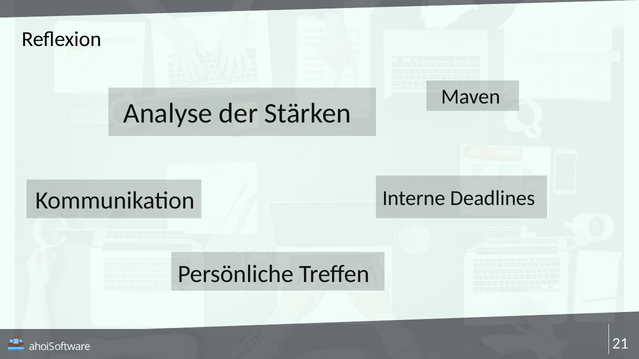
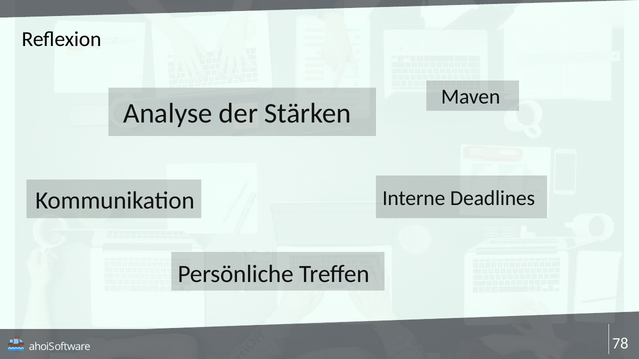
21: 21 -> 78
